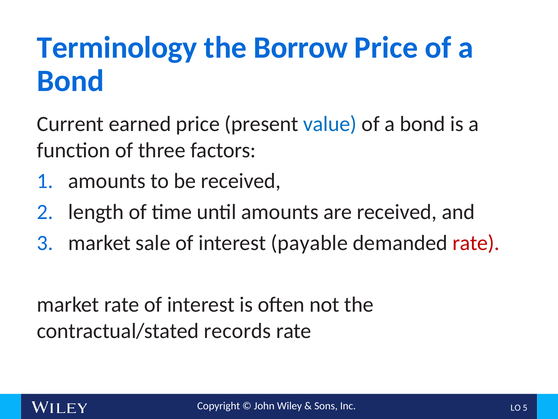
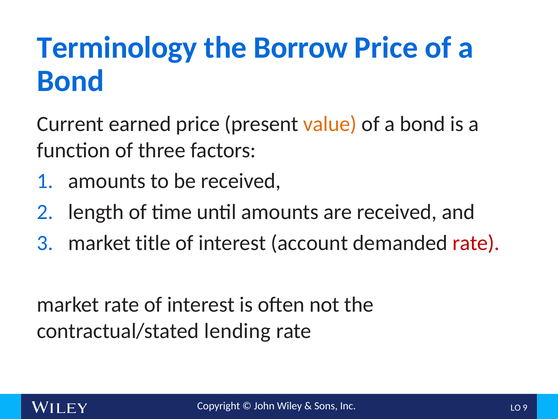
value colour: blue -> orange
sale: sale -> title
payable: payable -> account
records: records -> lending
5: 5 -> 9
